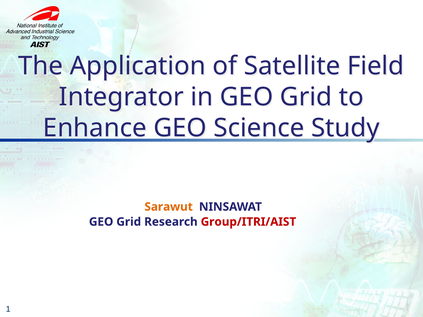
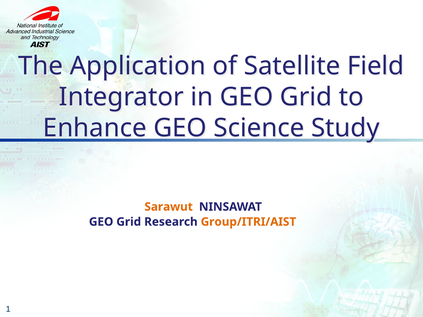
Group/ITRI/AIST colour: red -> orange
